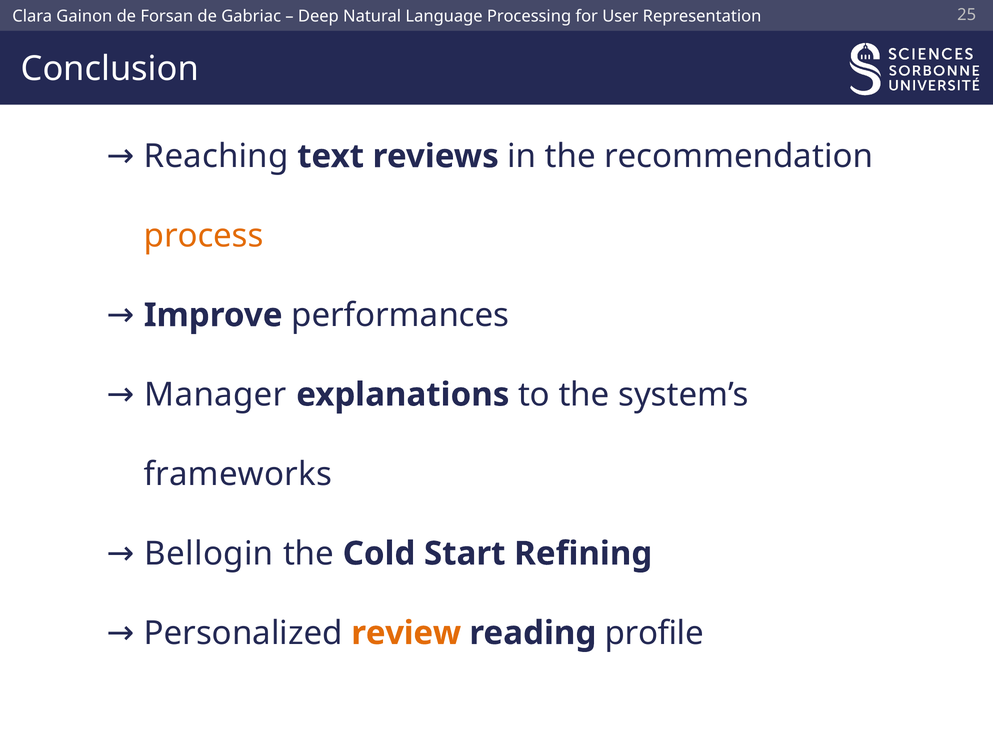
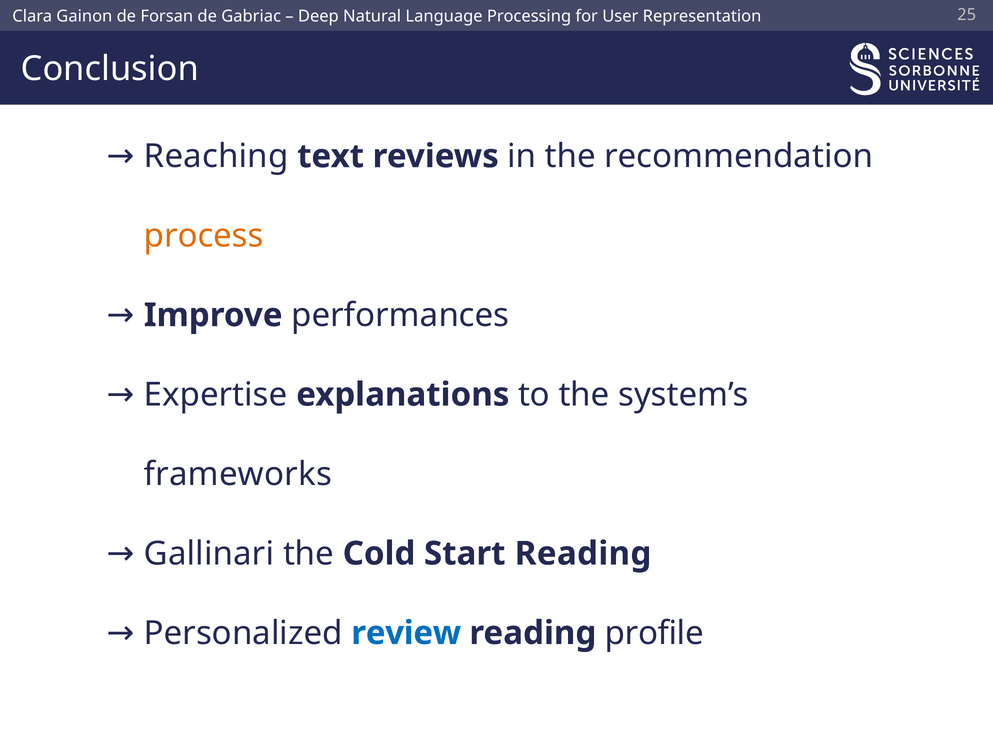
Manager: Manager -> Expertise
Bellogin: Bellogin -> Gallinari
Start Refining: Refining -> Reading
review colour: orange -> blue
